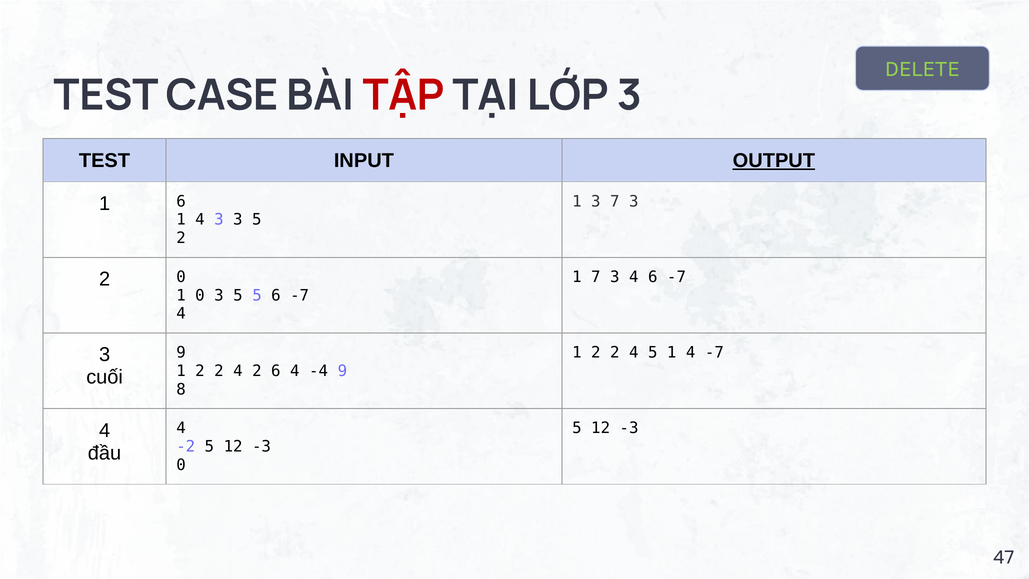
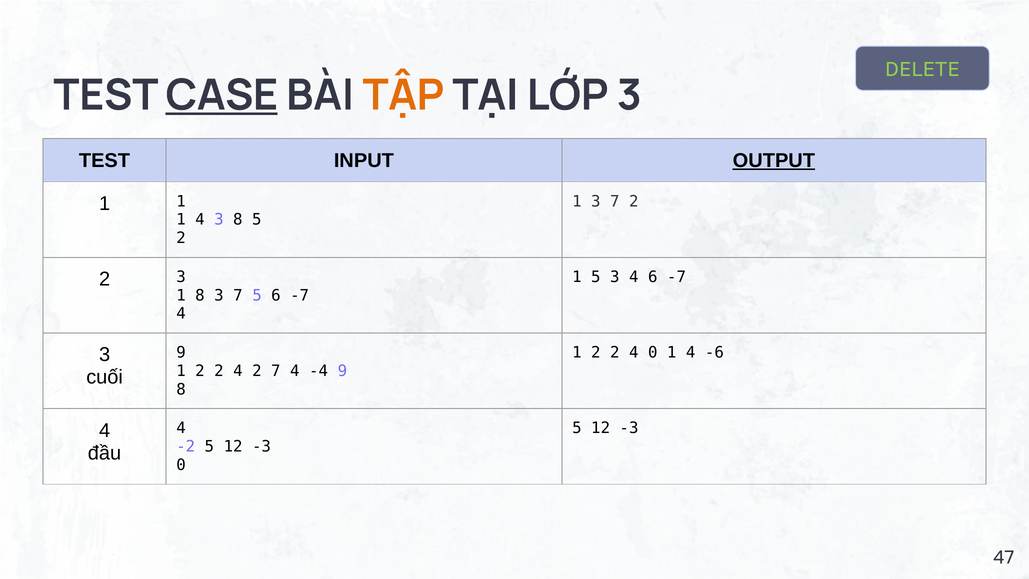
CASE underline: none -> present
TẬP colour: red -> orange
6 at (181, 201): 6 -> 1
3 7 3: 3 -> 2
3 3: 3 -> 8
2 0: 0 -> 3
1 7: 7 -> 5
1 0: 0 -> 8
5 at (238, 295): 5 -> 7
4 5: 5 -> 0
4 -7: -7 -> -6
2 6: 6 -> 7
